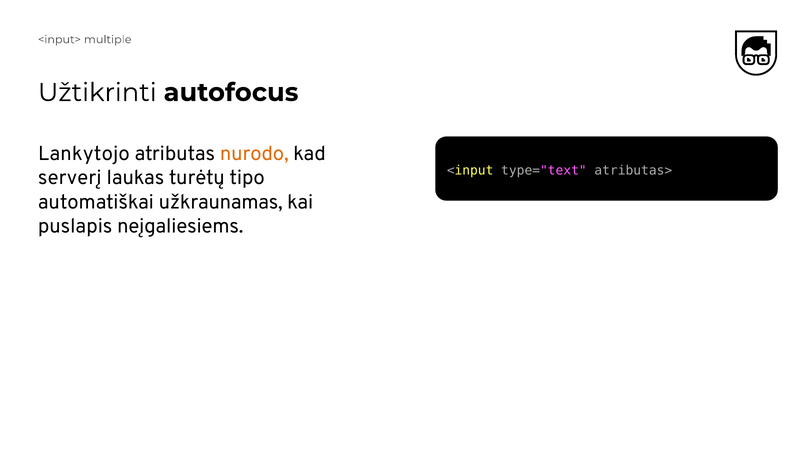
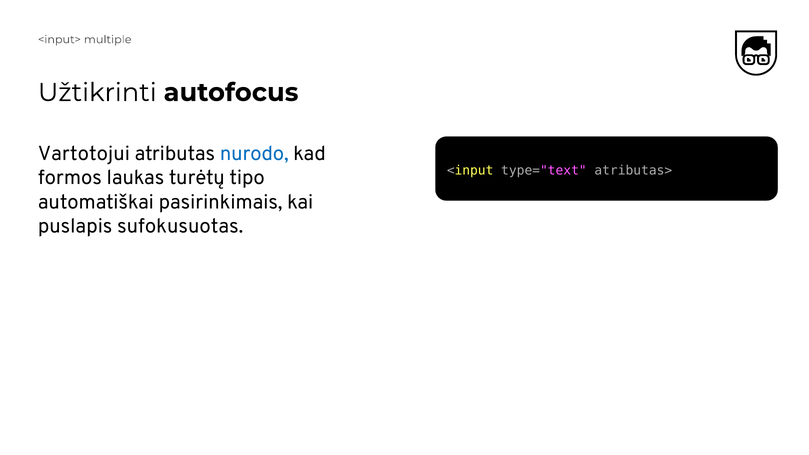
Lankytojo: Lankytojo -> Vartotojui
nurodo colour: orange -> blue
serverį: serverį -> formos
užkraunamas: užkraunamas -> pasirinkimais
neįgaliesiems: neįgaliesiems -> sufokusuotas
